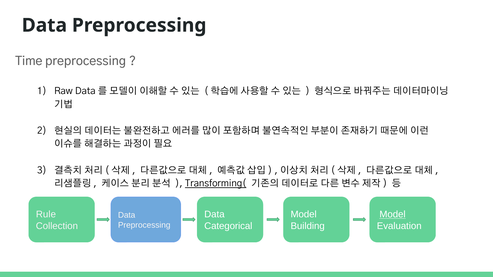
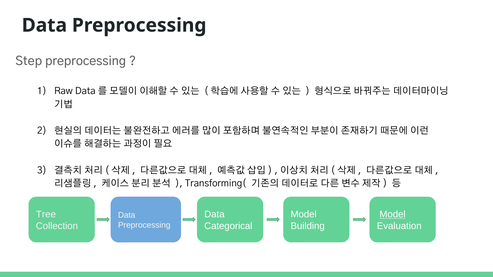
Time: Time -> Step
Transforming( underline: present -> none
Rule: Rule -> Tree
